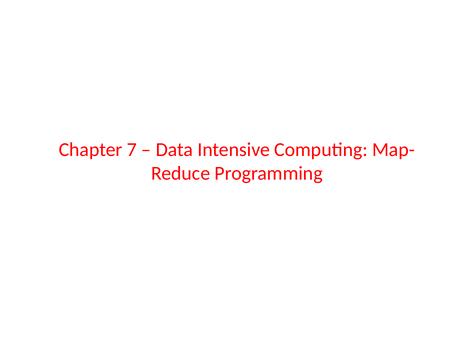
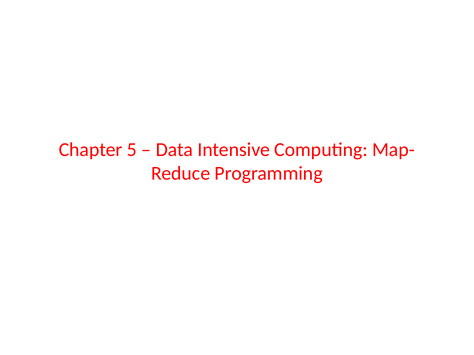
7: 7 -> 5
